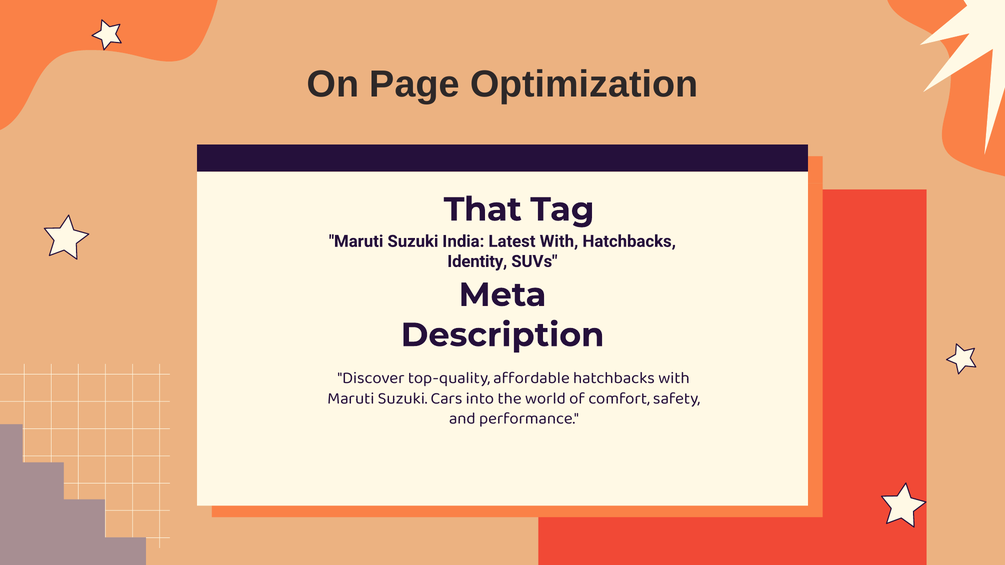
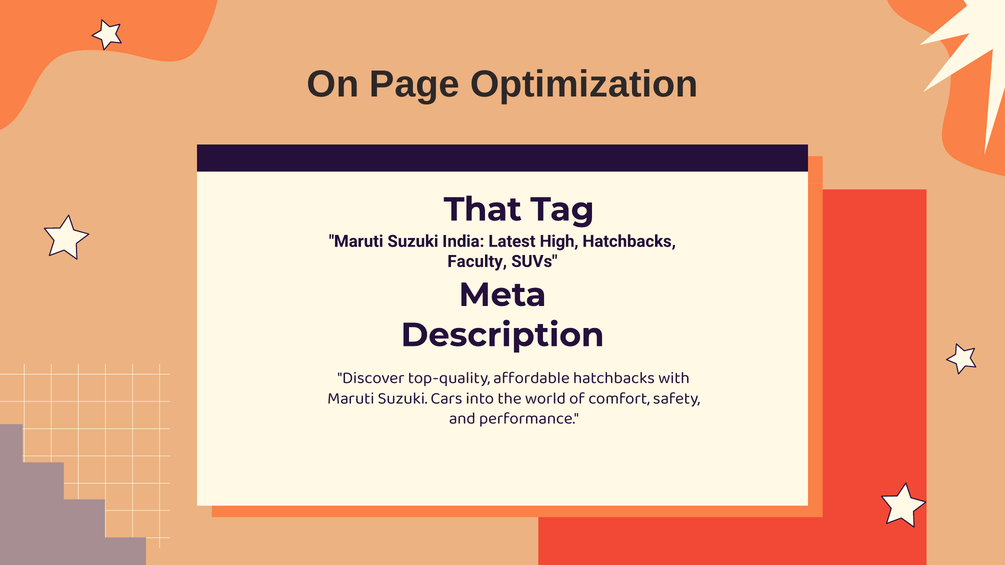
Latest With: With -> High
Identity: Identity -> Faculty
